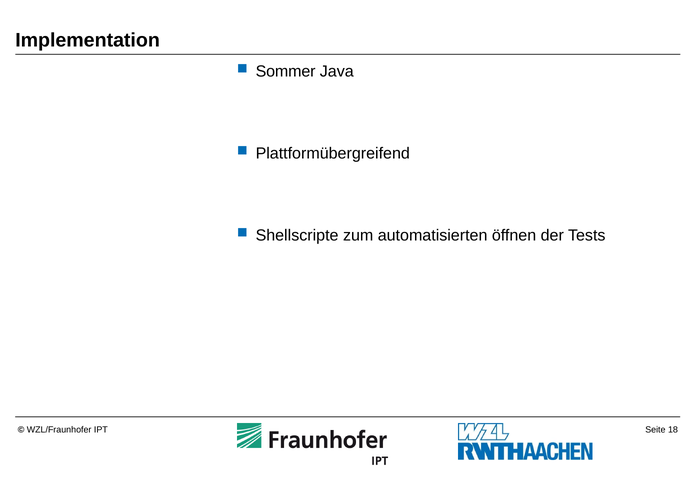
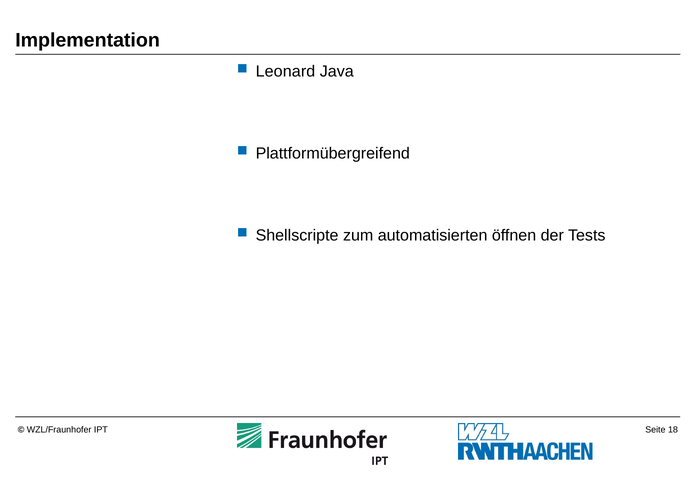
Sommer: Sommer -> Leonard
